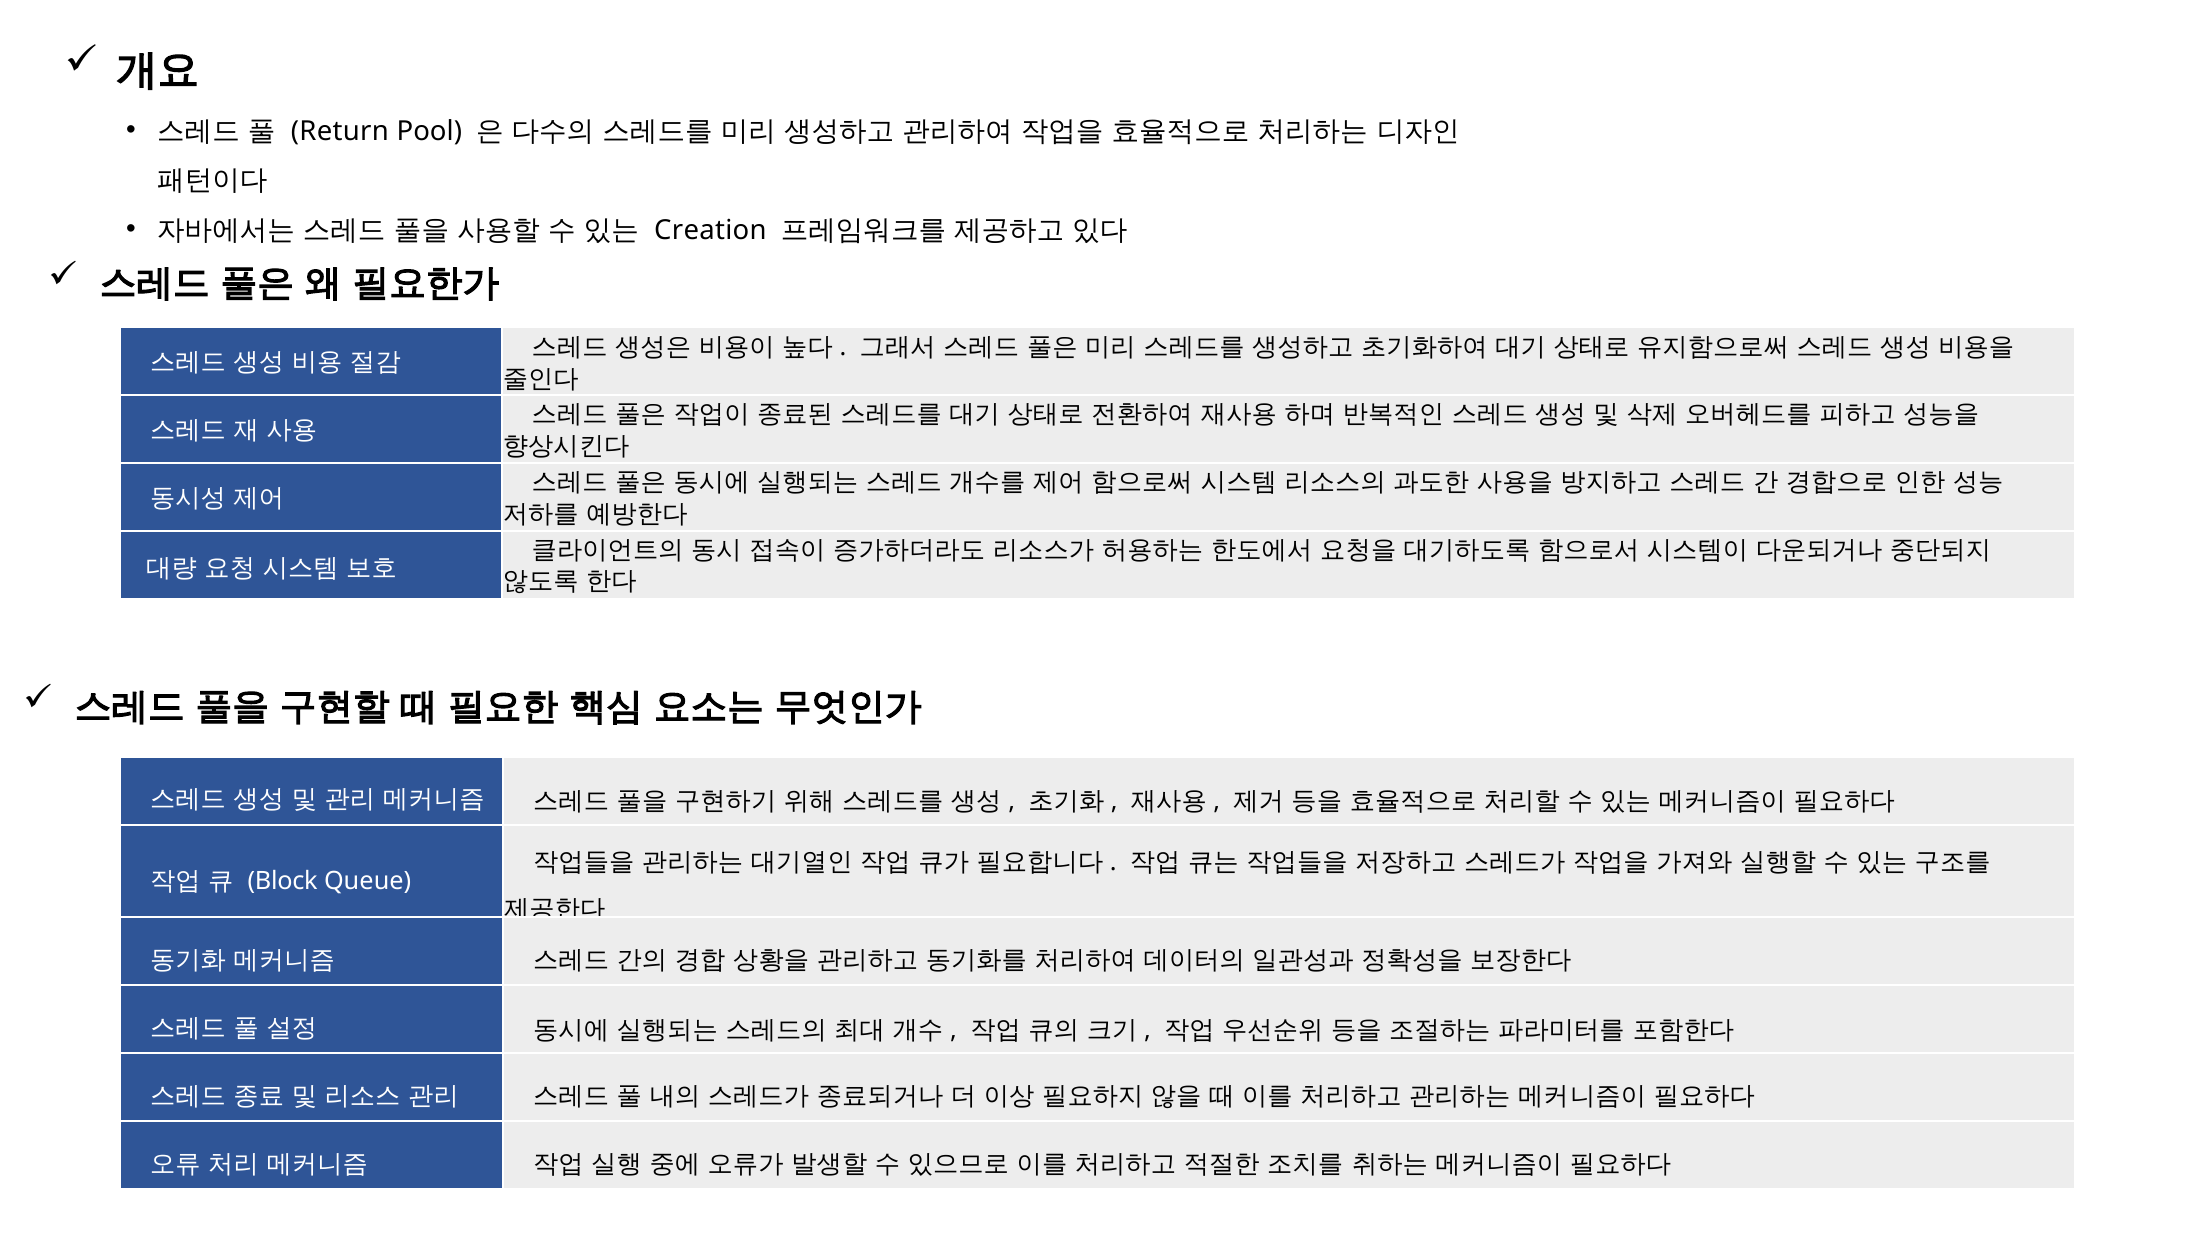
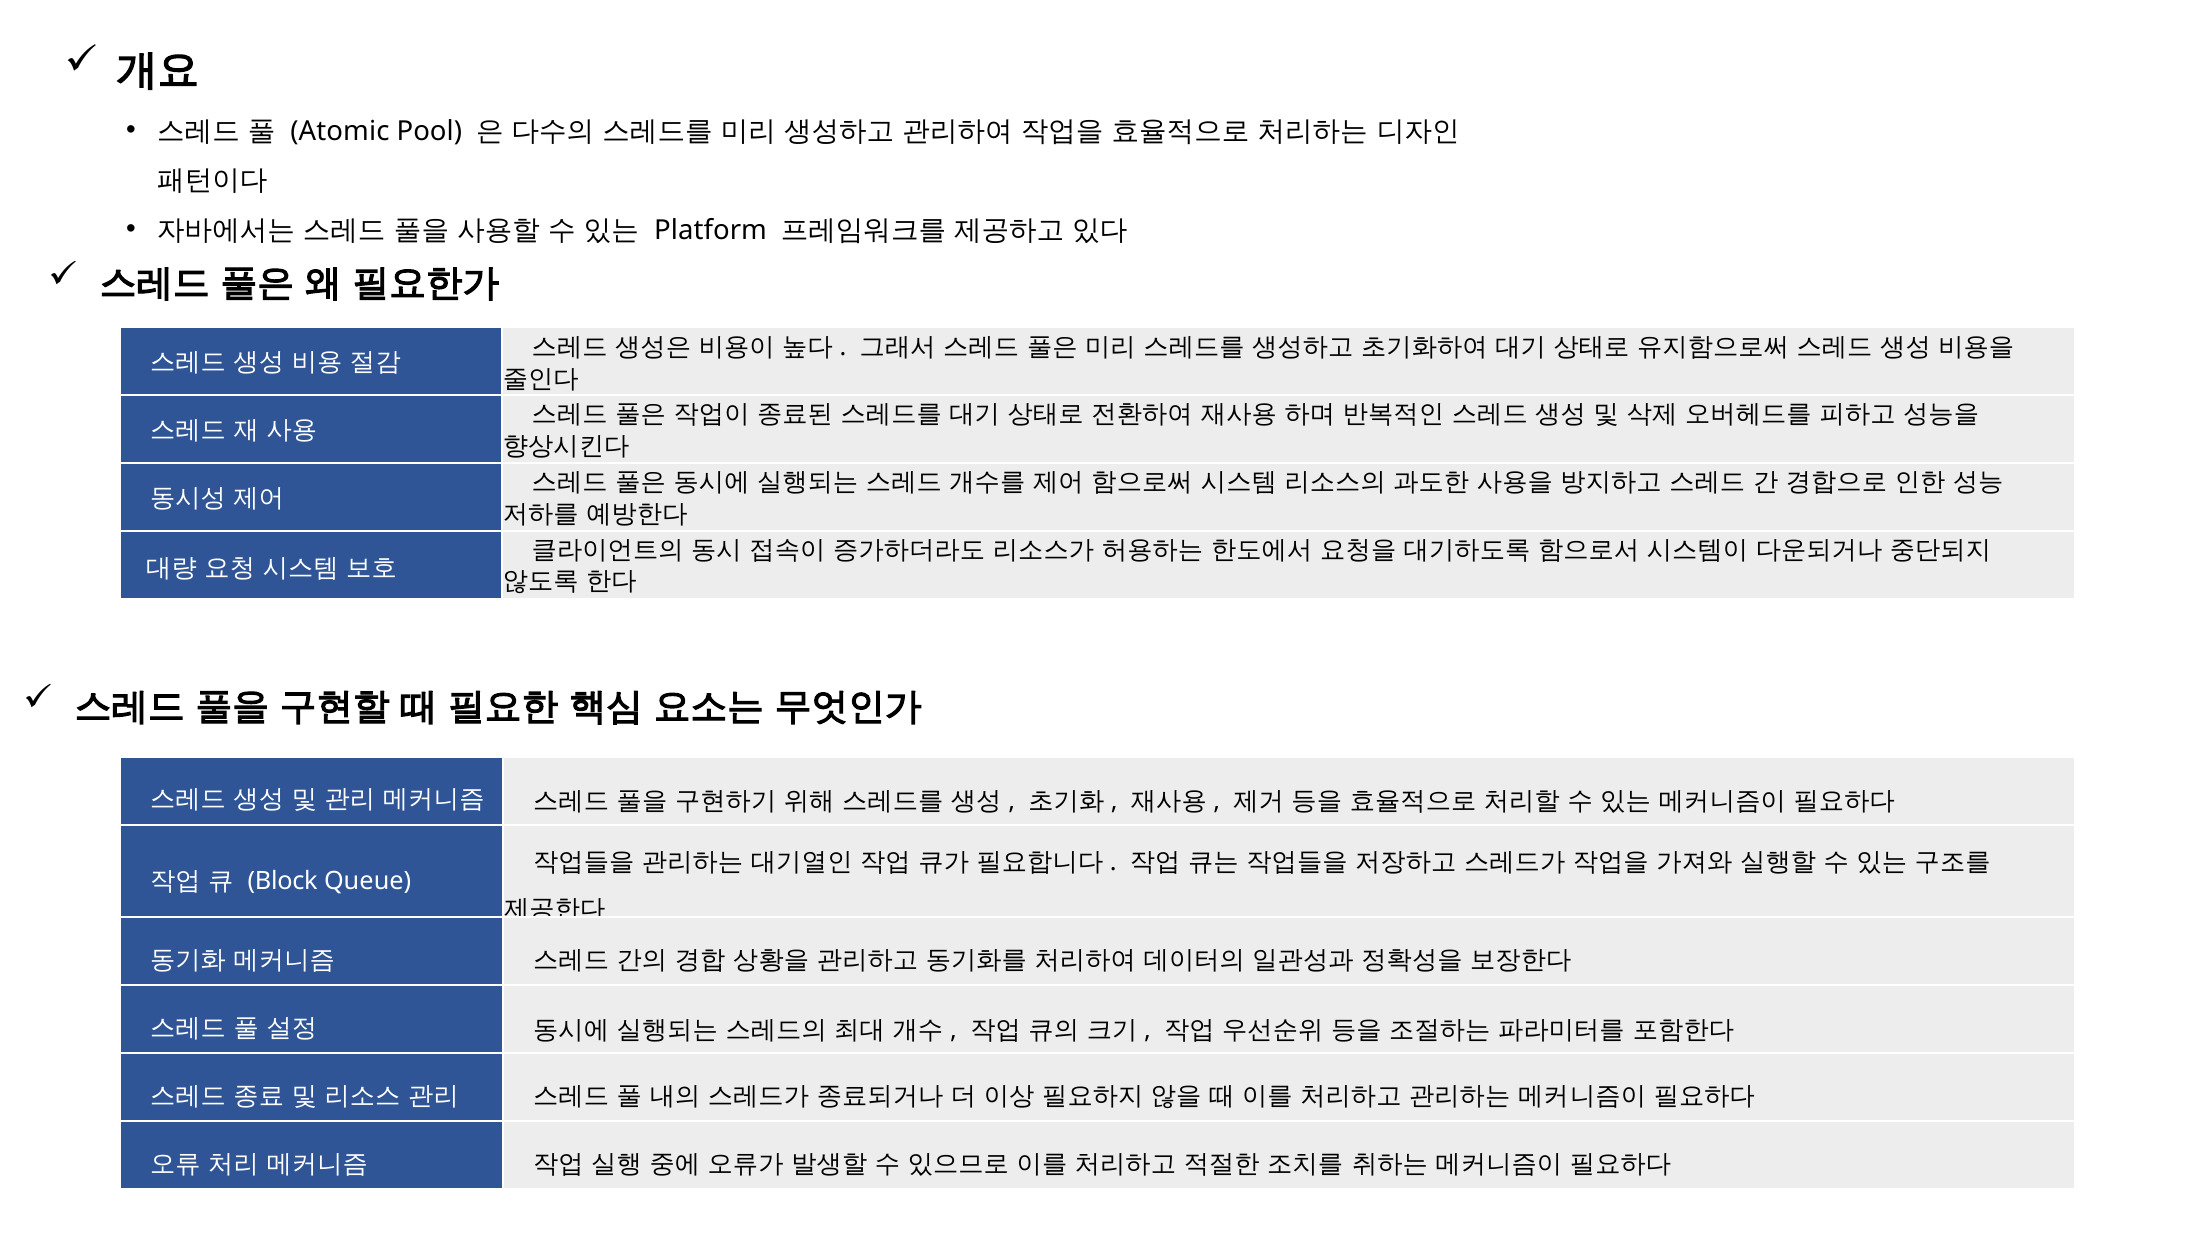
Return: Return -> Atomic
Creation: Creation -> Platform
